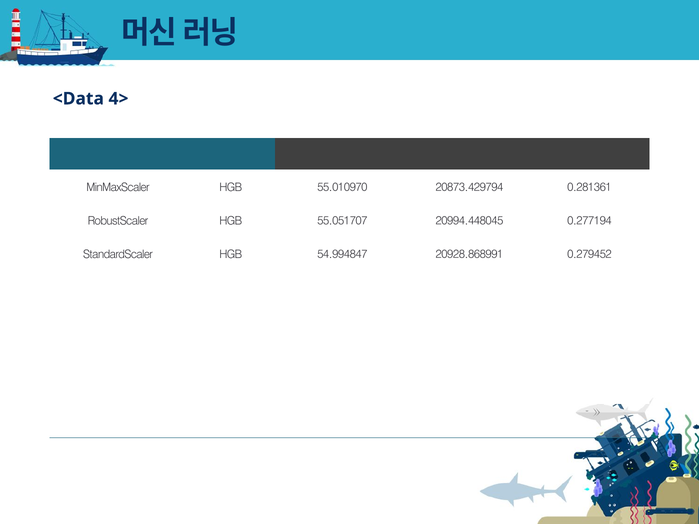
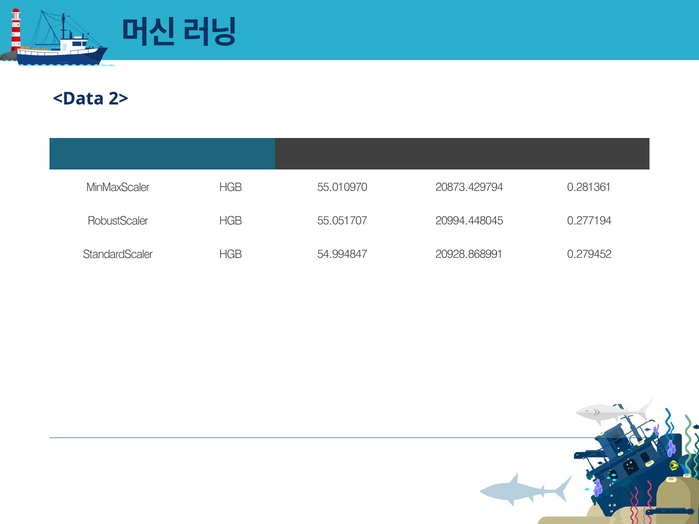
4>: 4> -> 2>
